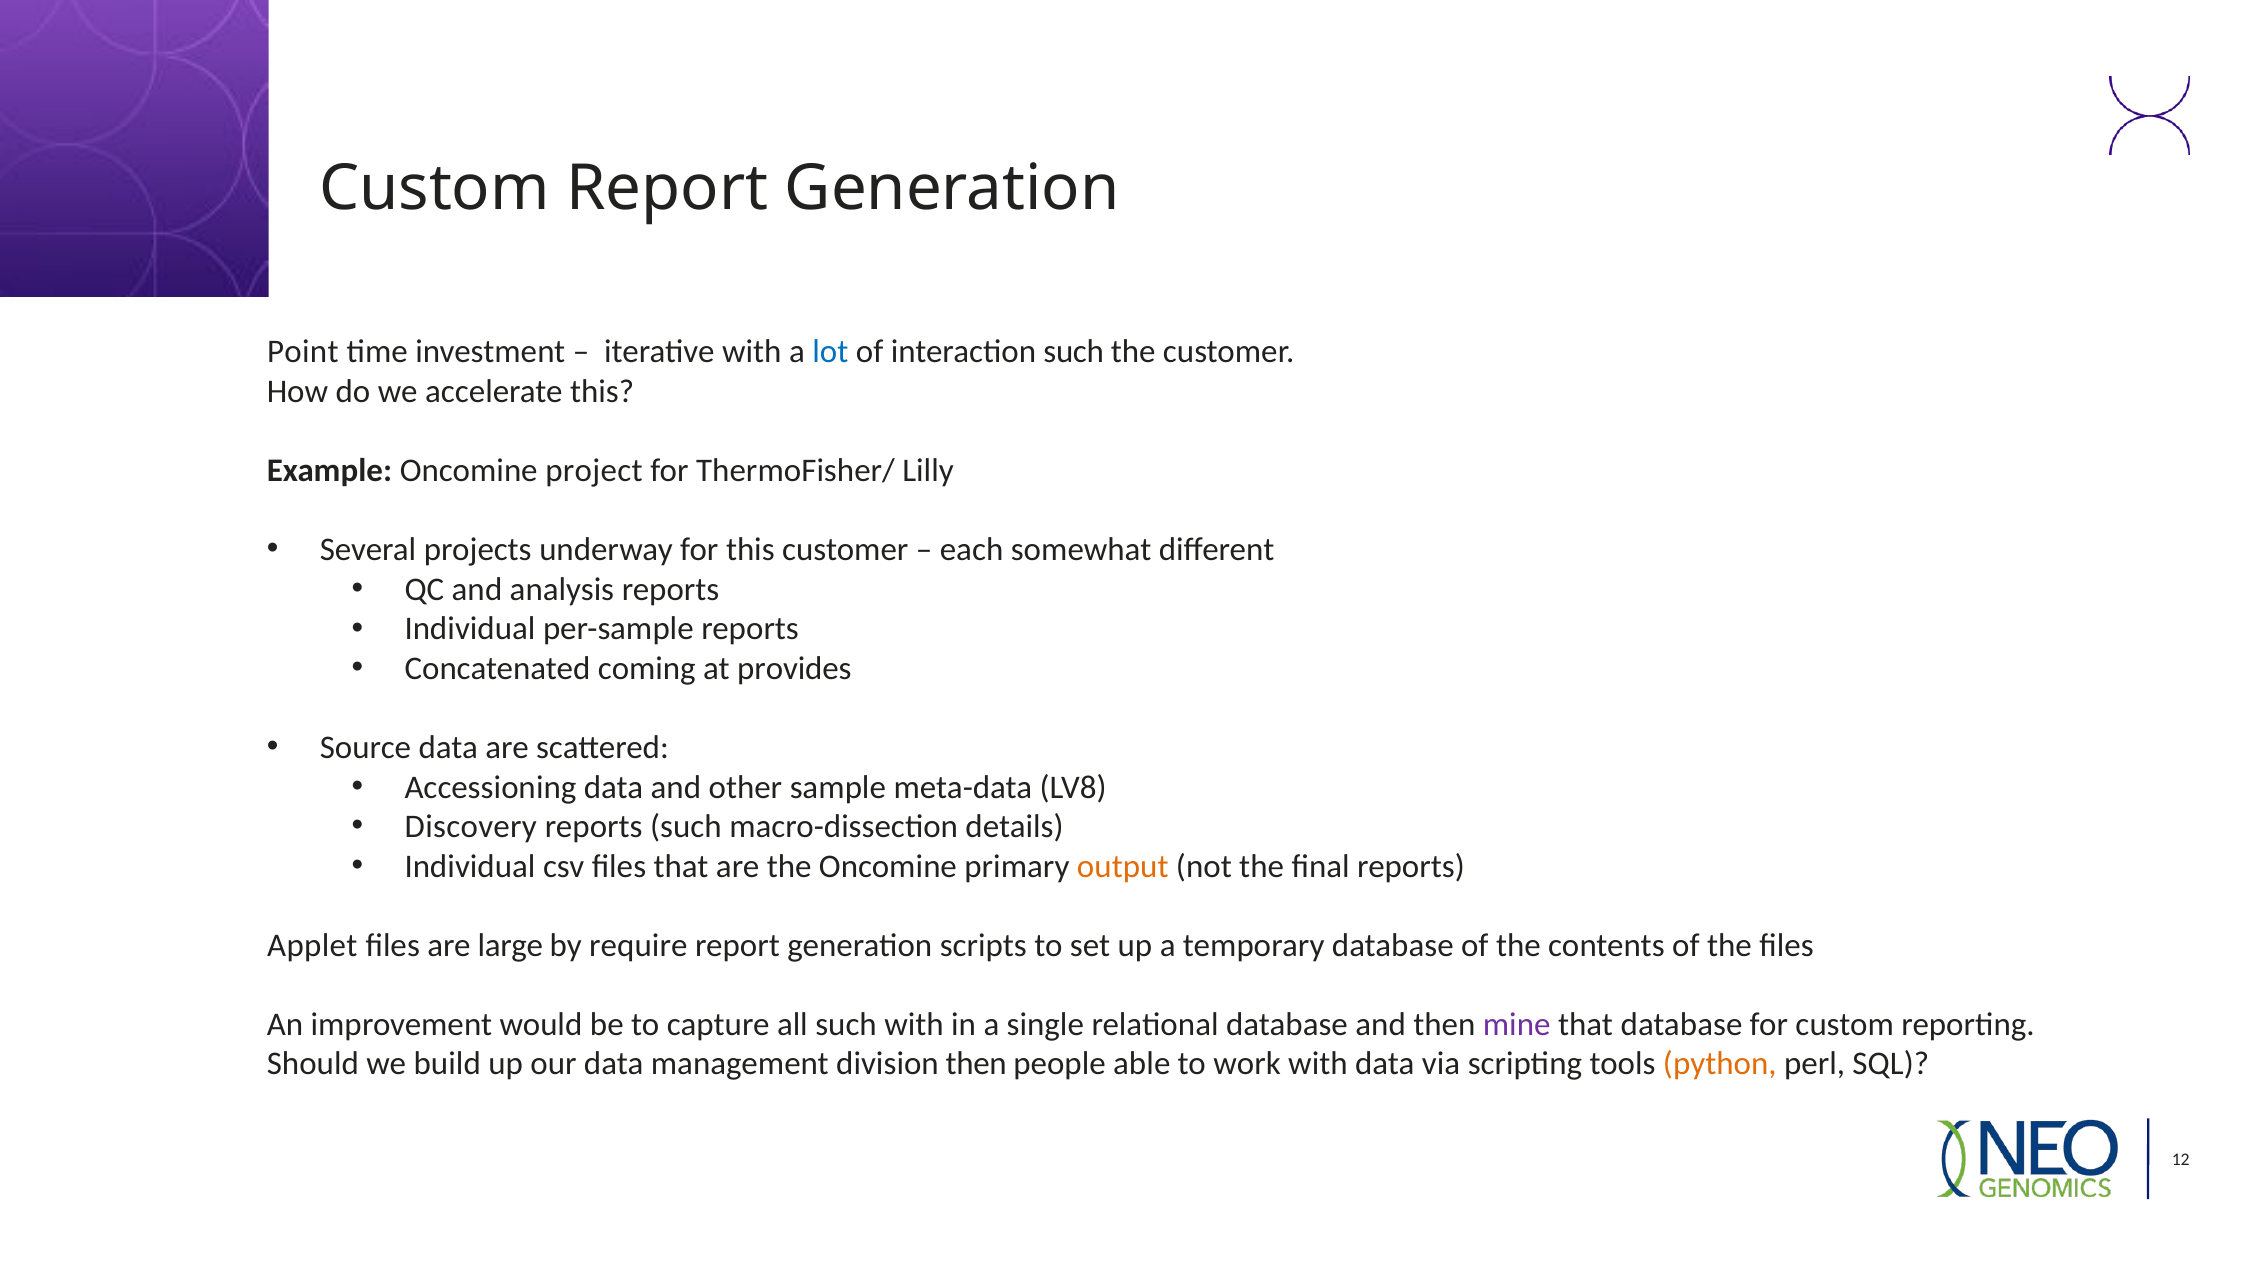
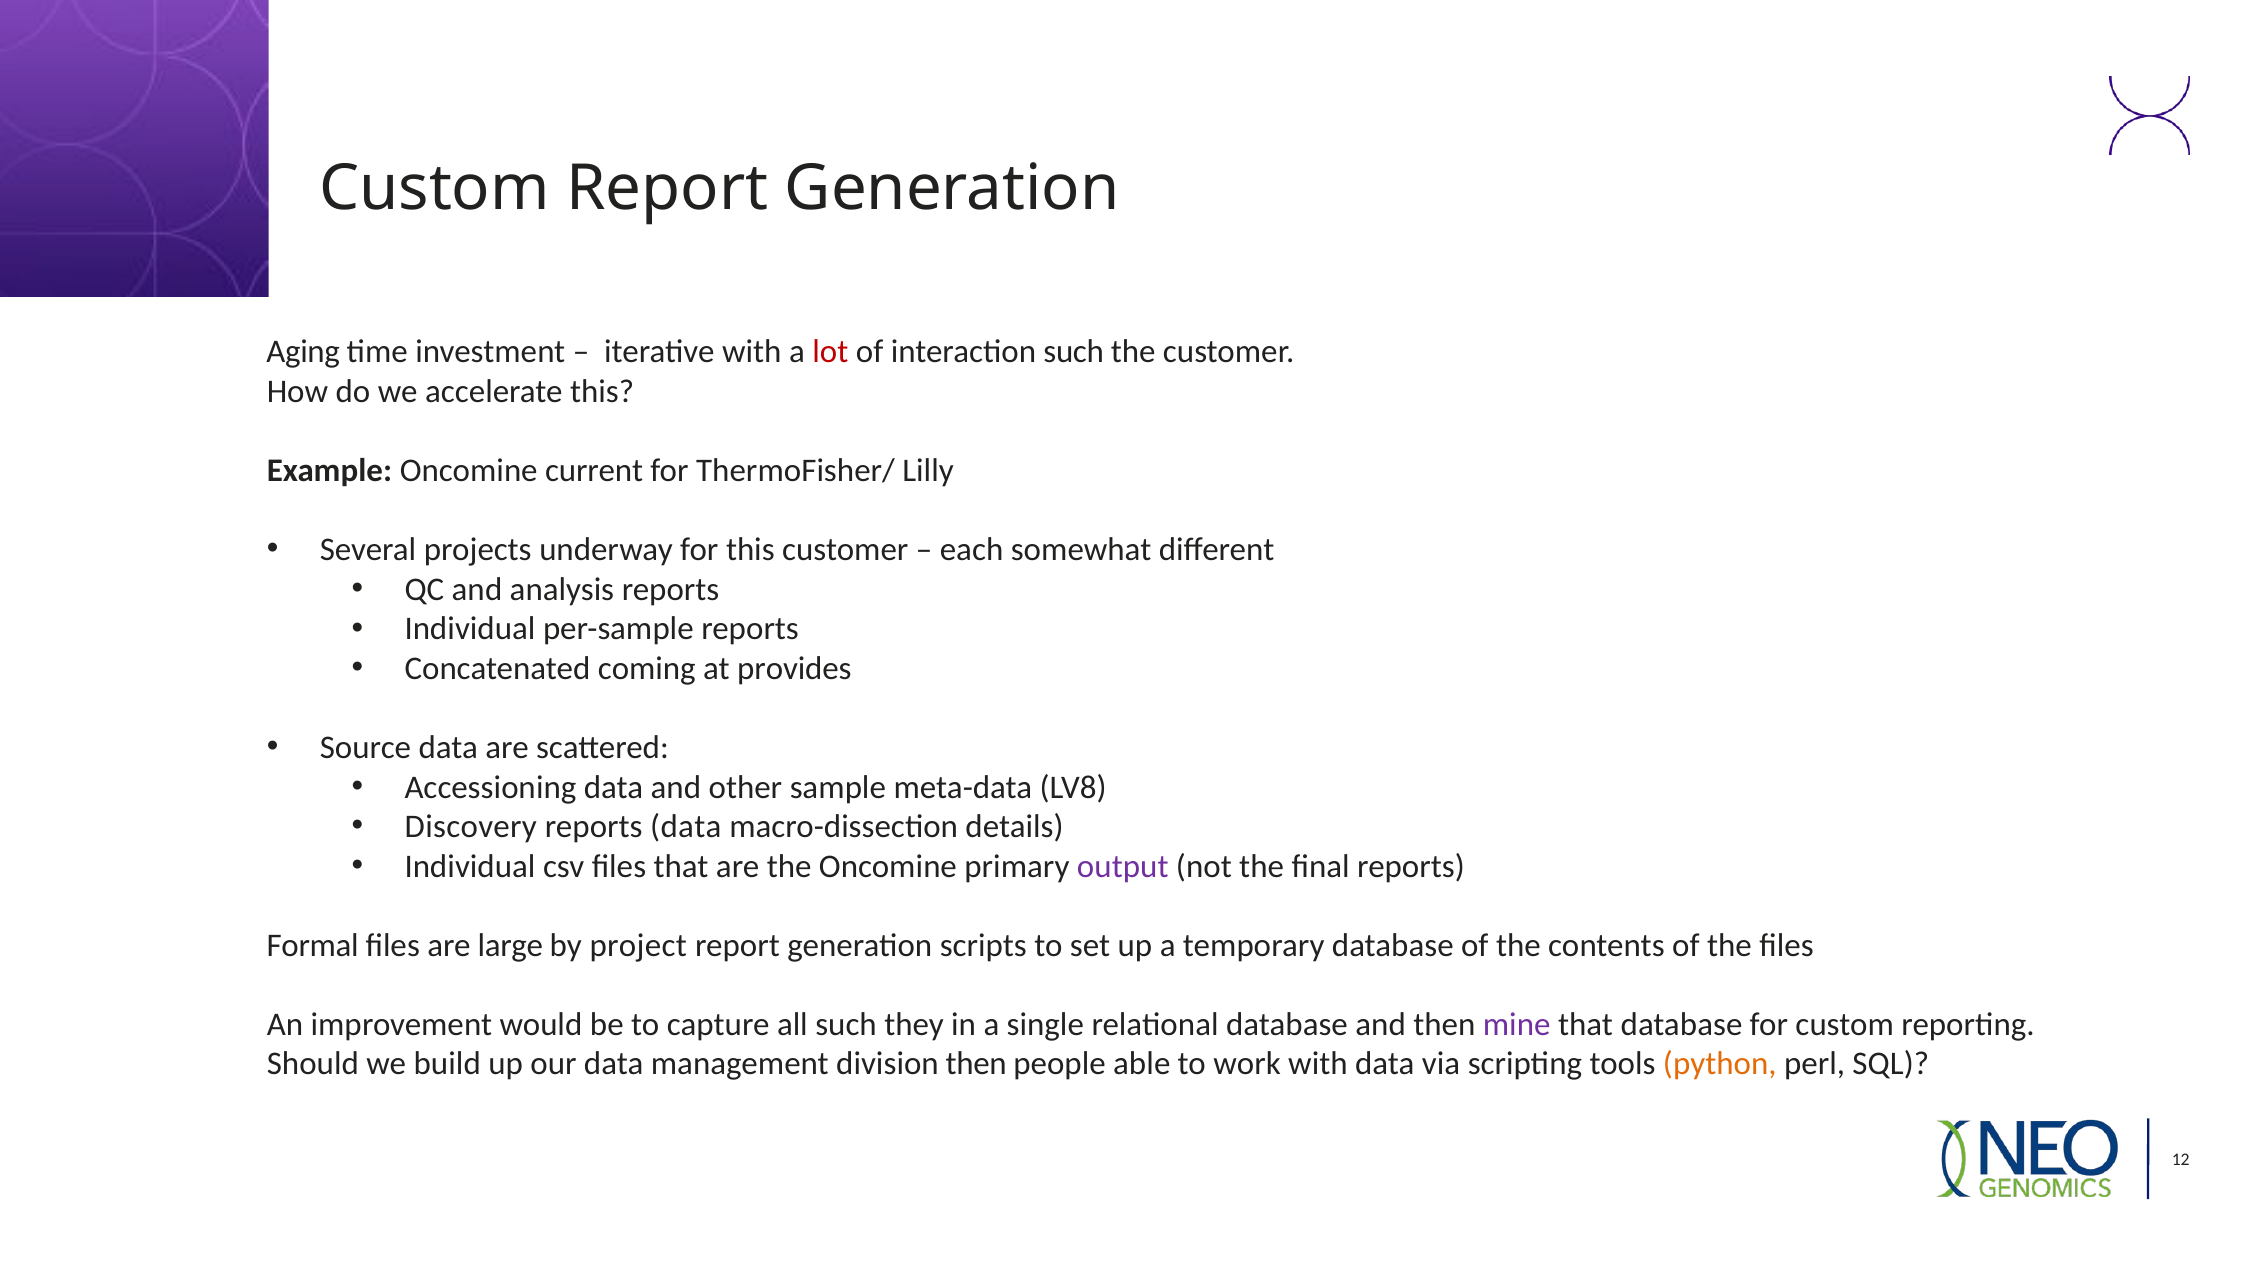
Point: Point -> Aging
lot colour: blue -> red
project: project -> current
reports such: such -> data
output colour: orange -> purple
Applet: Applet -> Formal
require: require -> project
such with: with -> they
